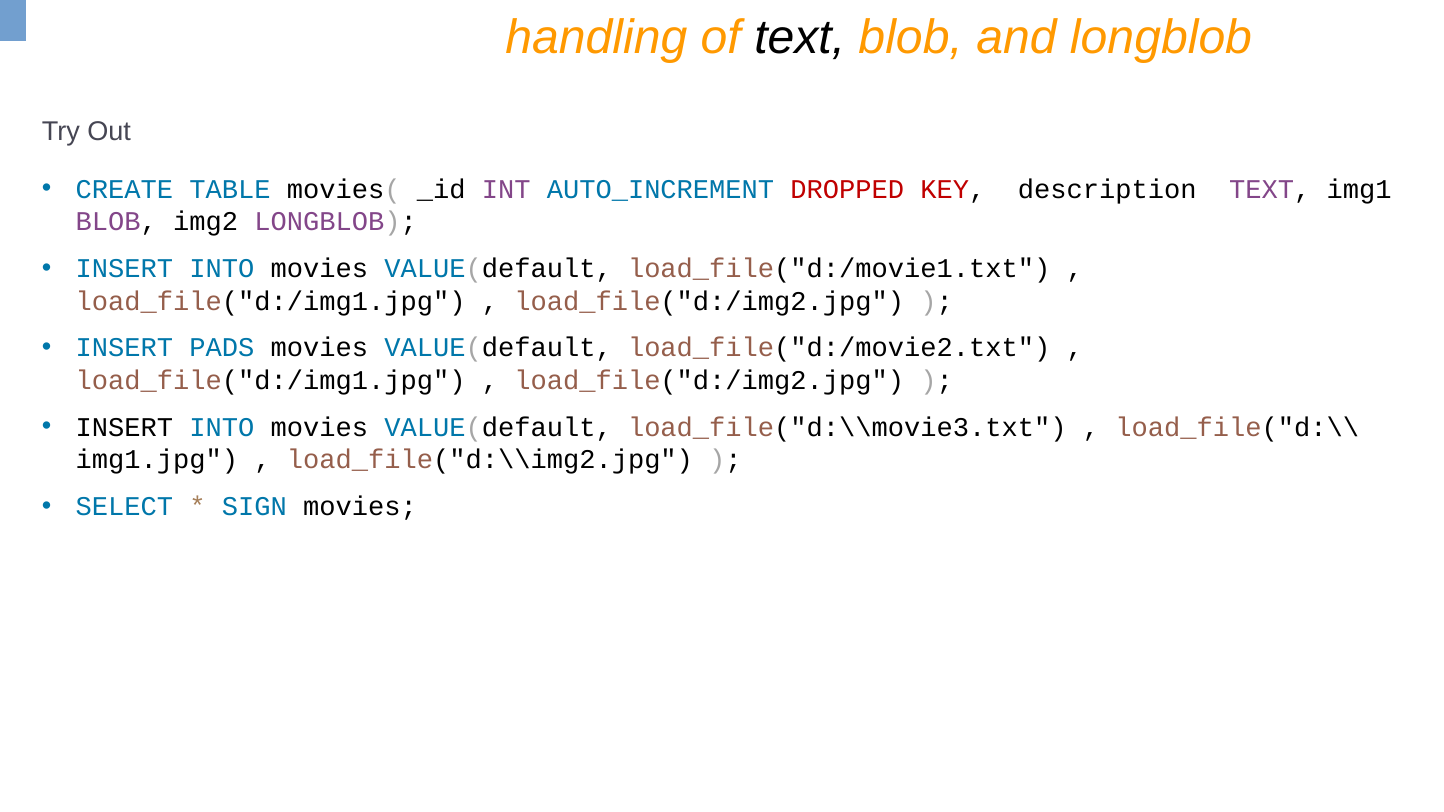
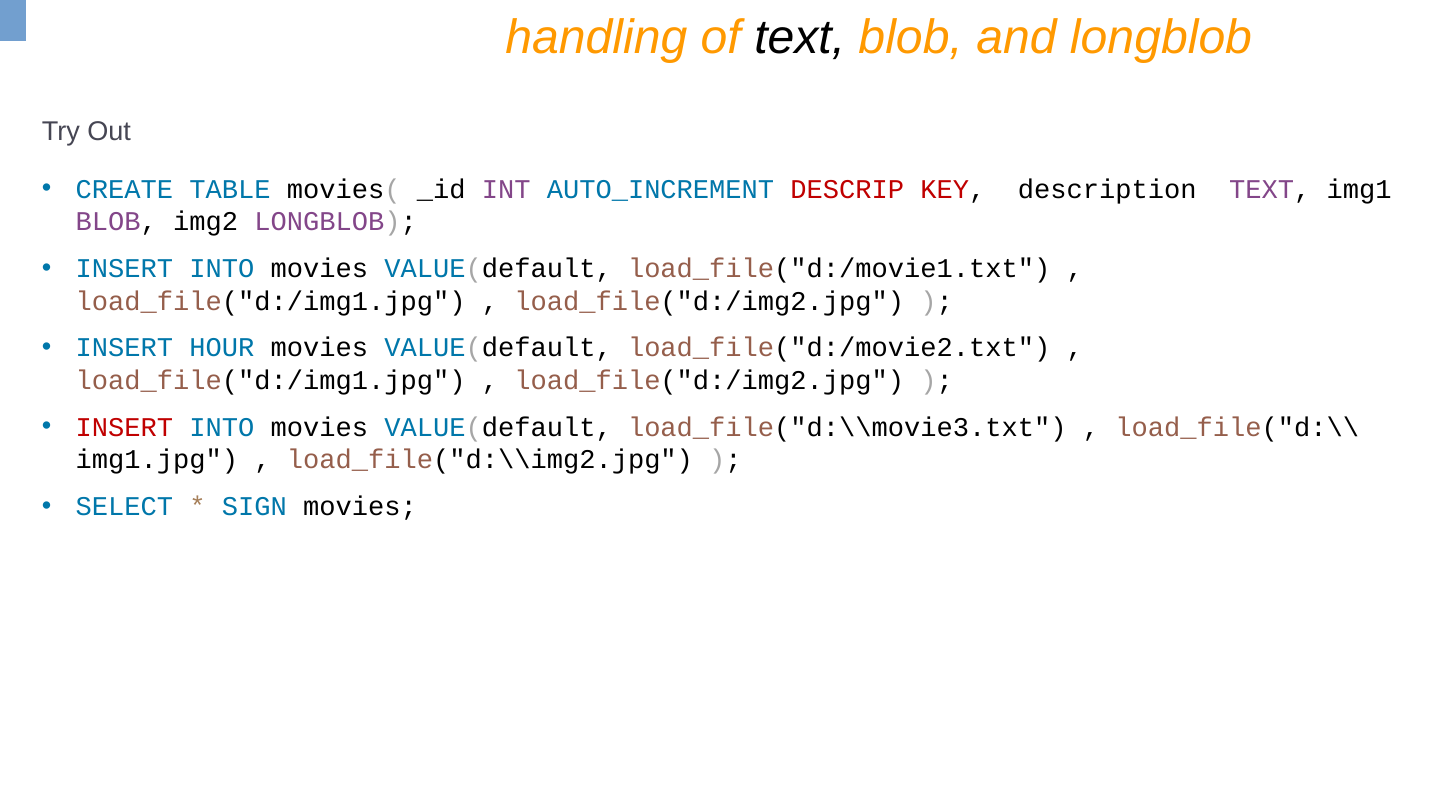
DROPPED: DROPPED -> DESCRIP
PADS: PADS -> HOUR
INSERT at (124, 428) colour: black -> red
